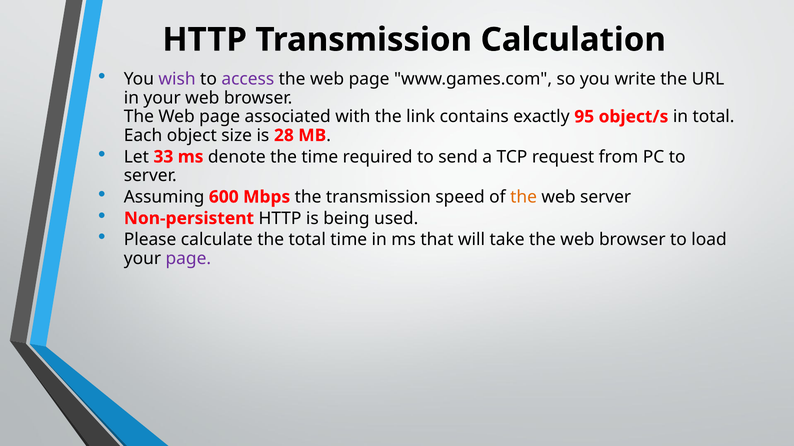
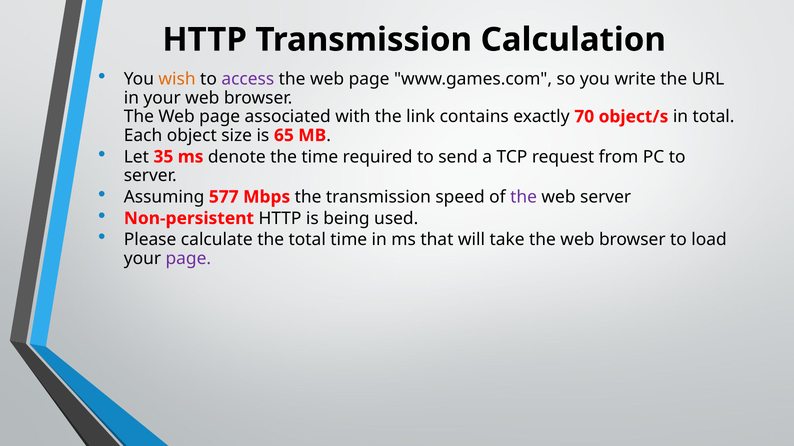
wish colour: purple -> orange
95: 95 -> 70
28: 28 -> 65
33: 33 -> 35
600: 600 -> 577
the at (524, 197) colour: orange -> purple
